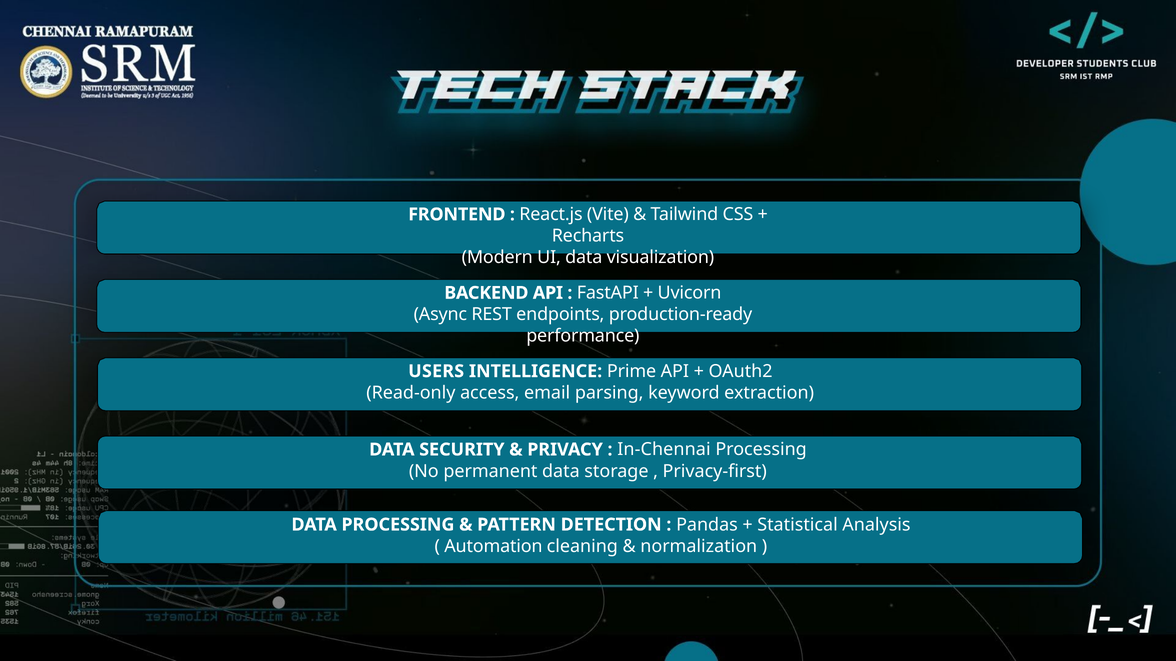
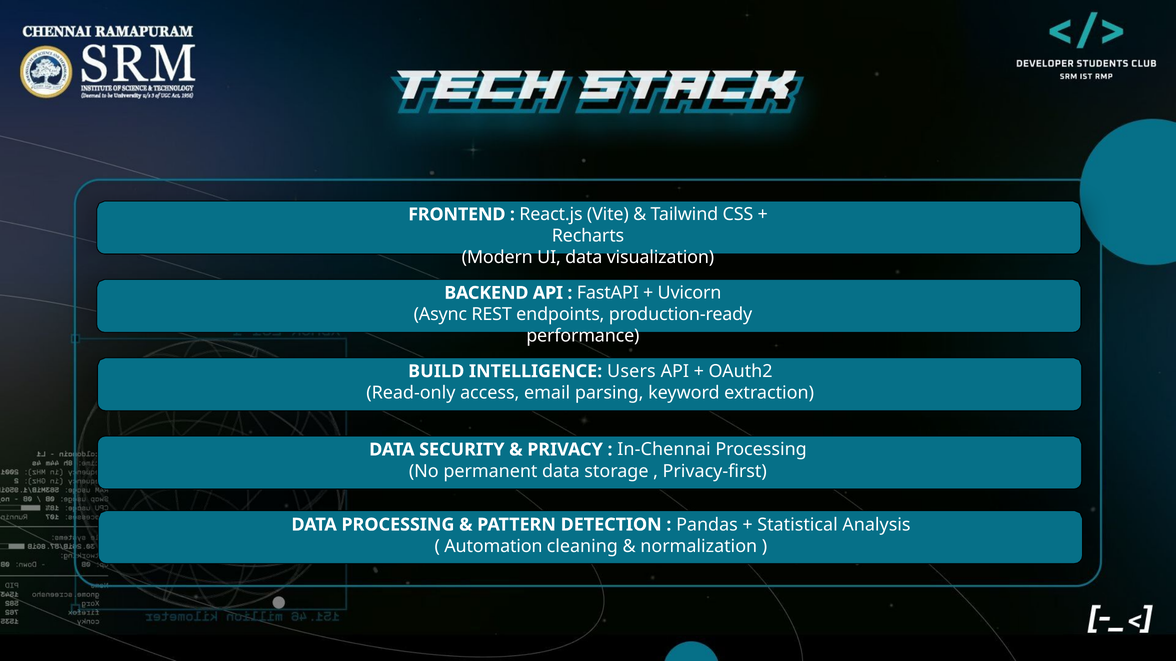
USERS: USERS -> BUILD
Prime: Prime -> Users
